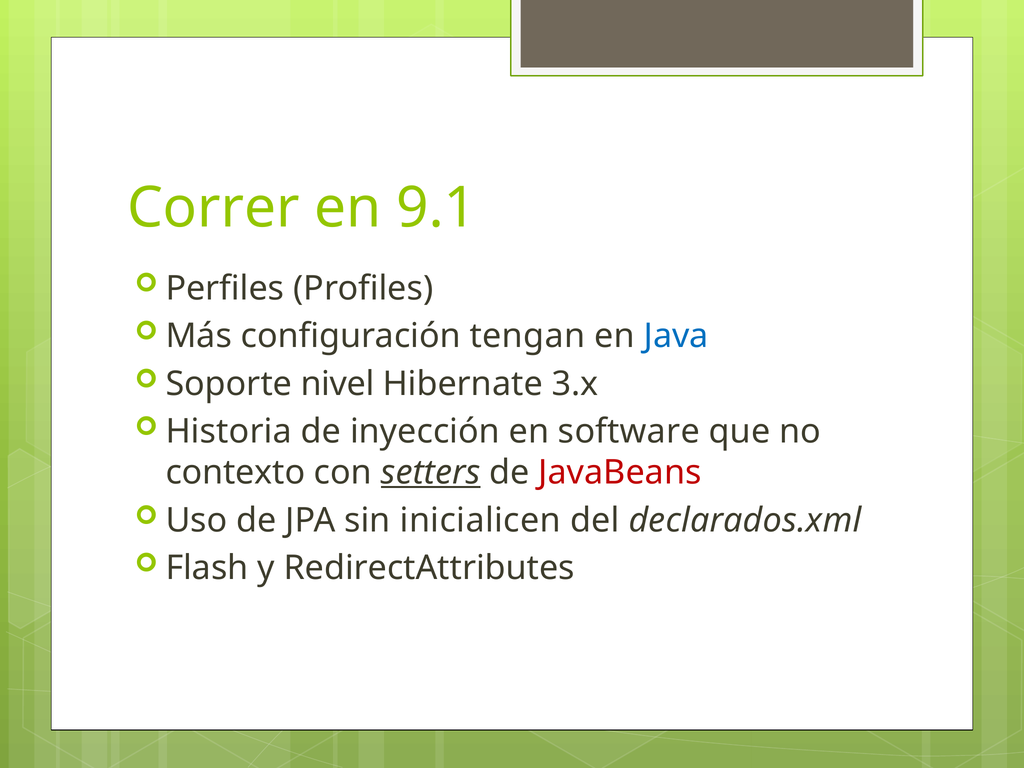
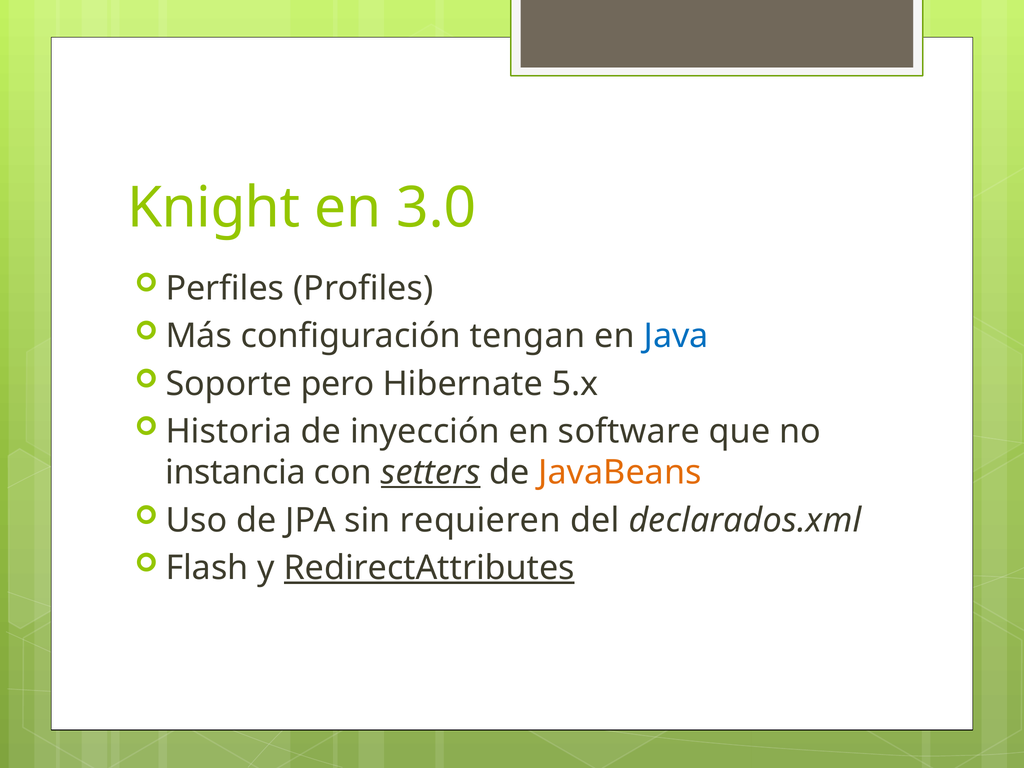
Correr: Correr -> Knight
9.1: 9.1 -> 3.0
nivel: nivel -> pero
3.x: 3.x -> 5.x
contexto: contexto -> instancia
JavaBeans colour: red -> orange
inicialicen: inicialicen -> requieren
RedirectAttributes underline: none -> present
